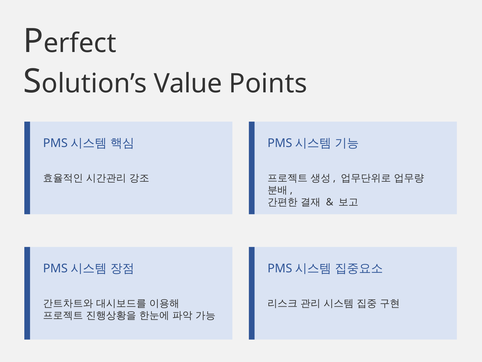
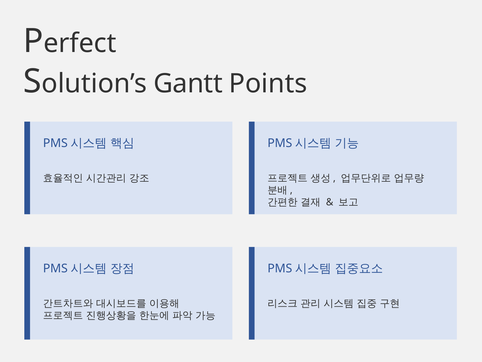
Value: Value -> Gantt
